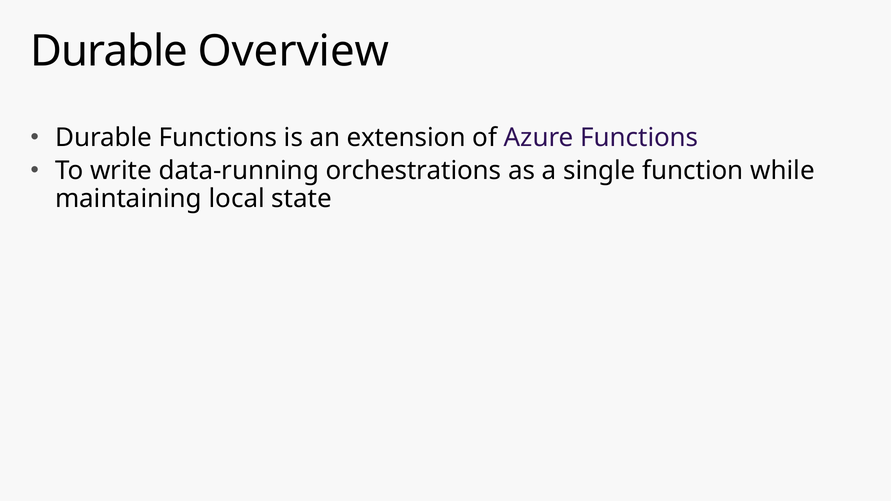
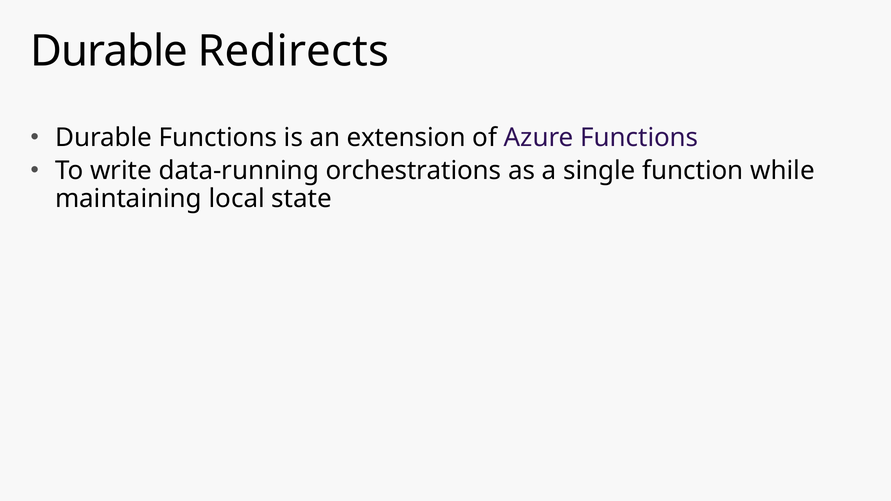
Overview: Overview -> Redirects
